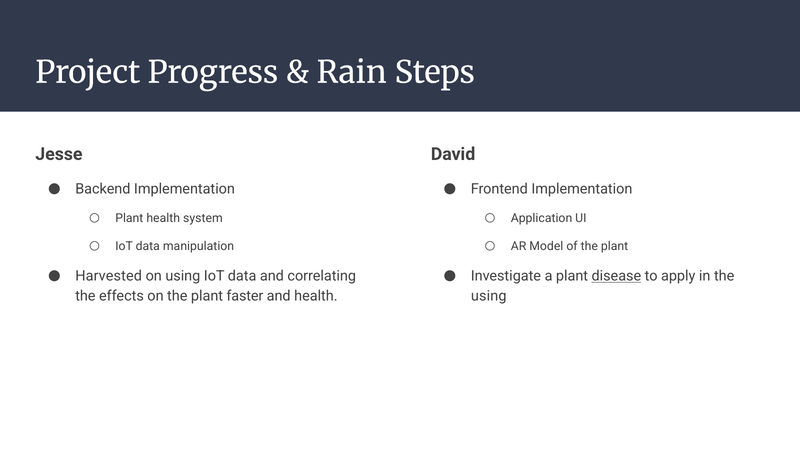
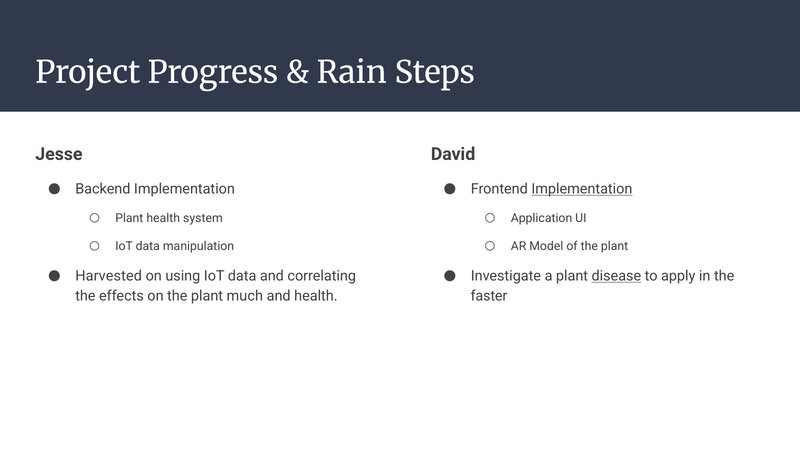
Implementation at (582, 189) underline: none -> present
faster: faster -> much
using at (489, 296): using -> faster
